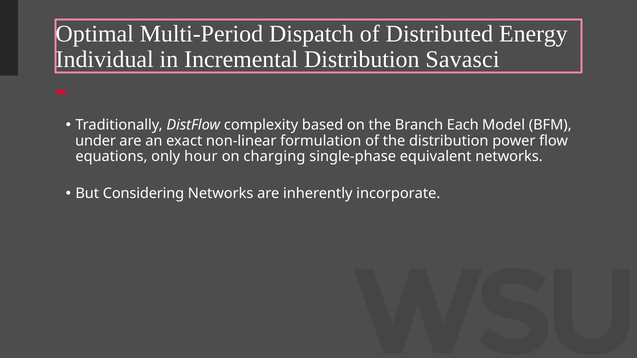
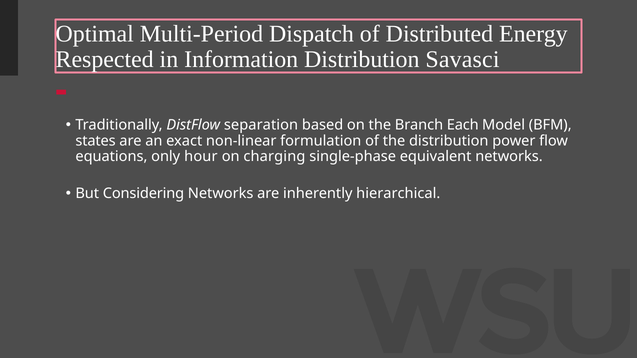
Individual: Individual -> Respected
Incremental: Incremental -> Information
complexity: complexity -> separation
under: under -> states
incorporate: incorporate -> hierarchical
